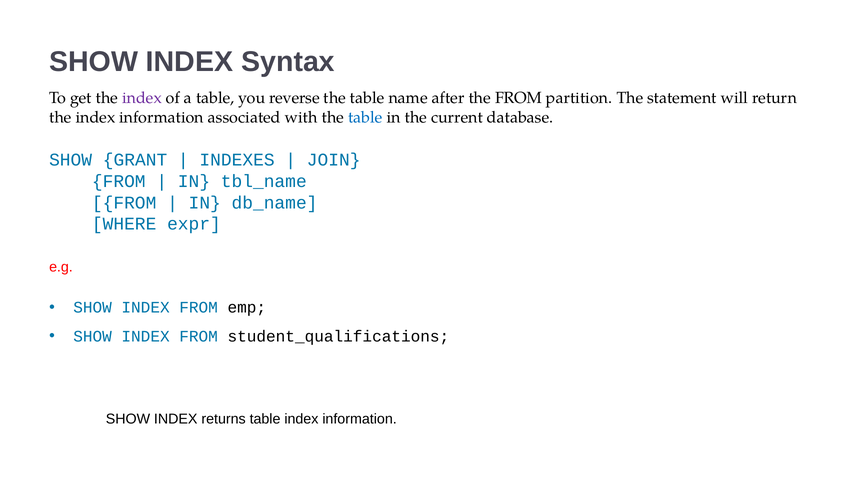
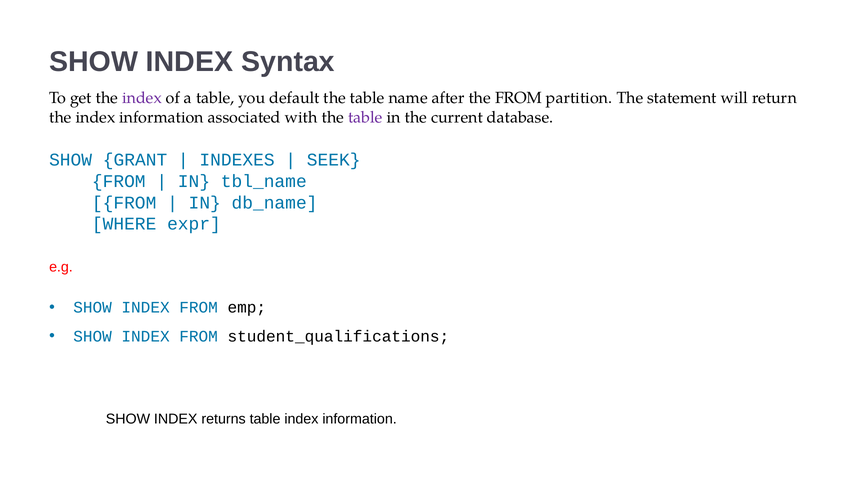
reverse: reverse -> default
table at (365, 117) colour: blue -> purple
JOIN: JOIN -> SEEK
